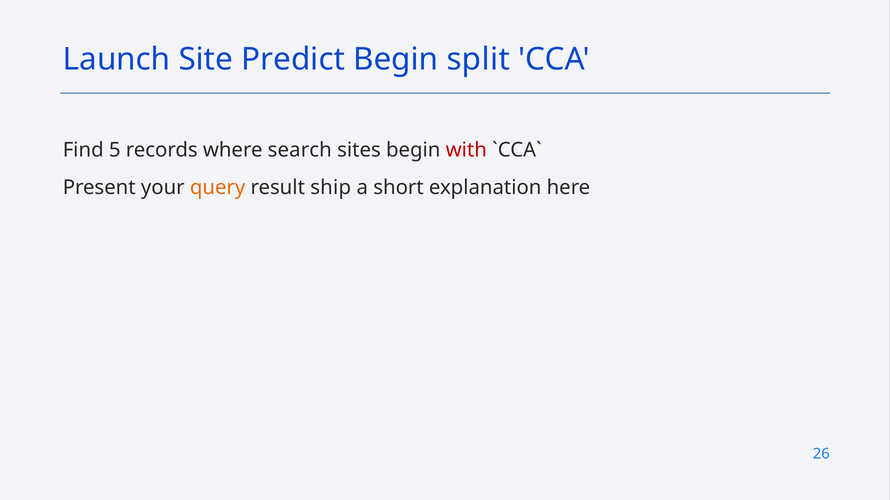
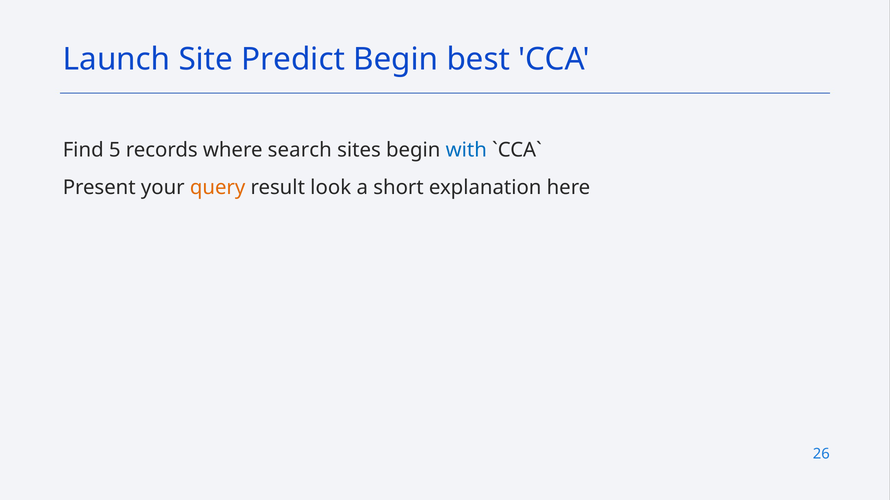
split: split -> best
with colour: red -> blue
ship: ship -> look
